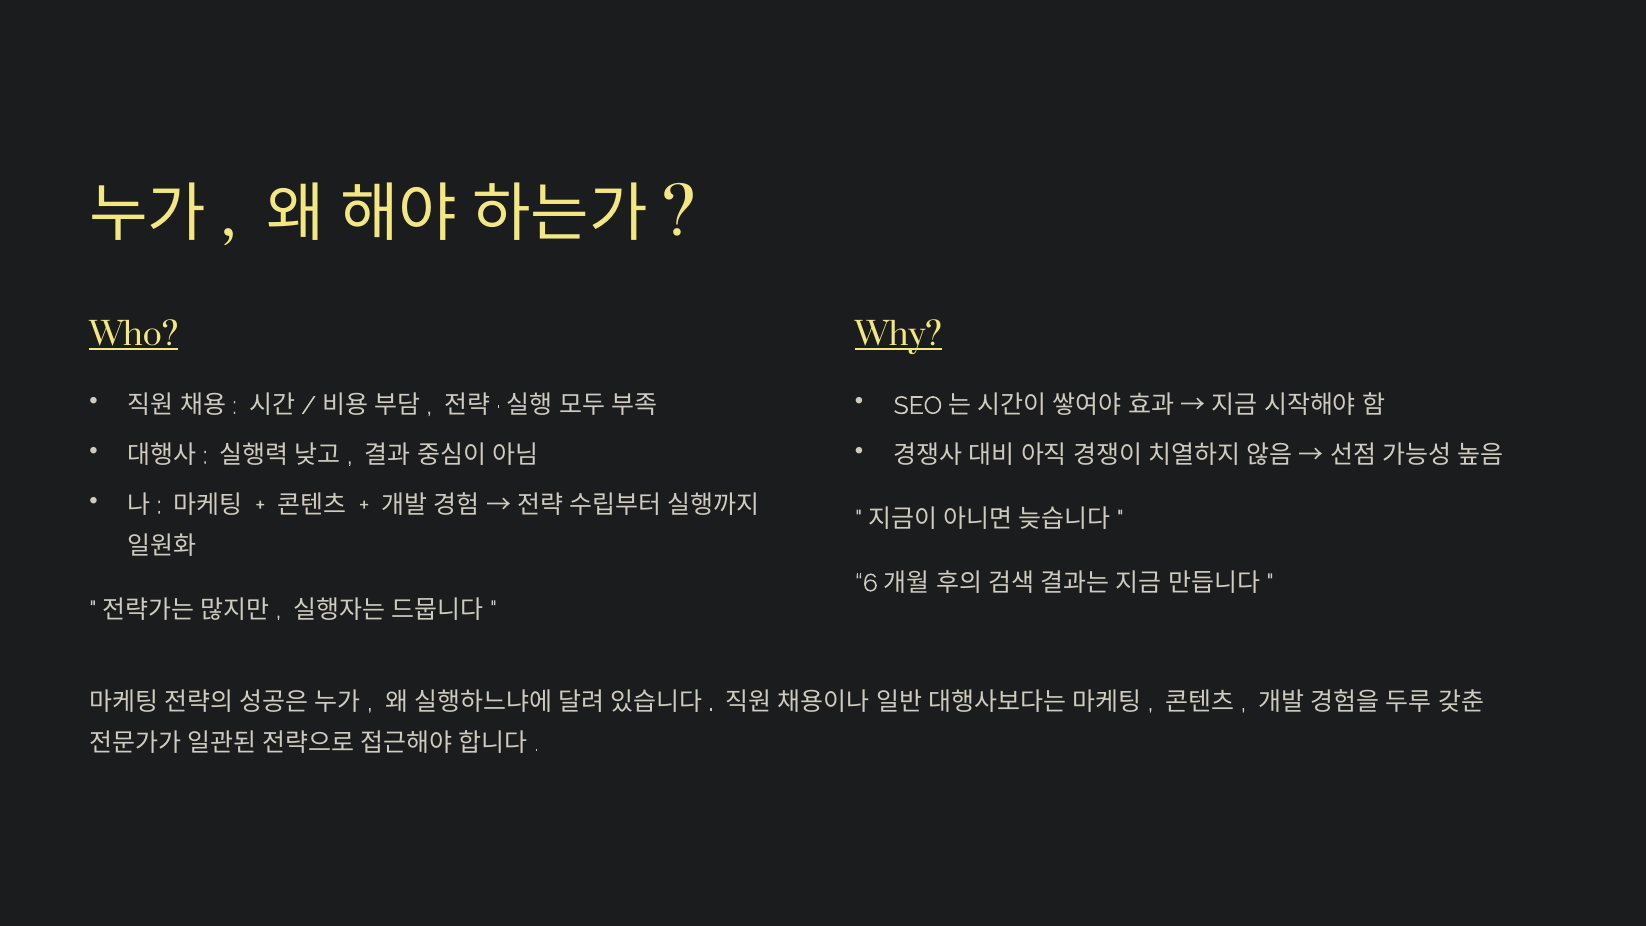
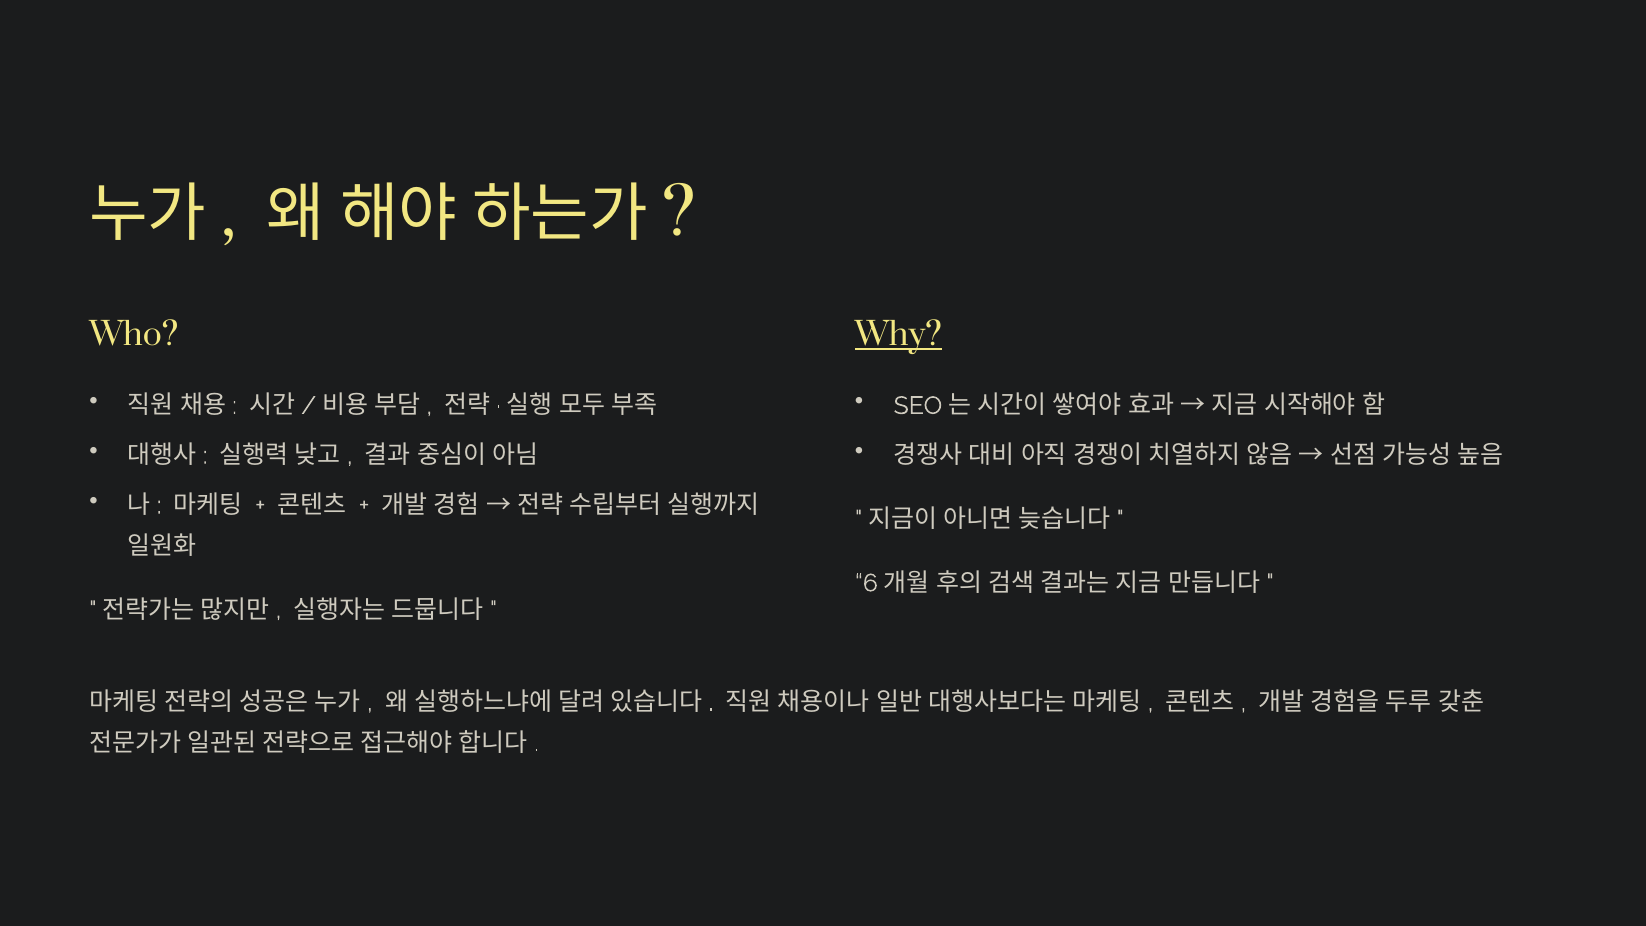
Who underline: present -> none
